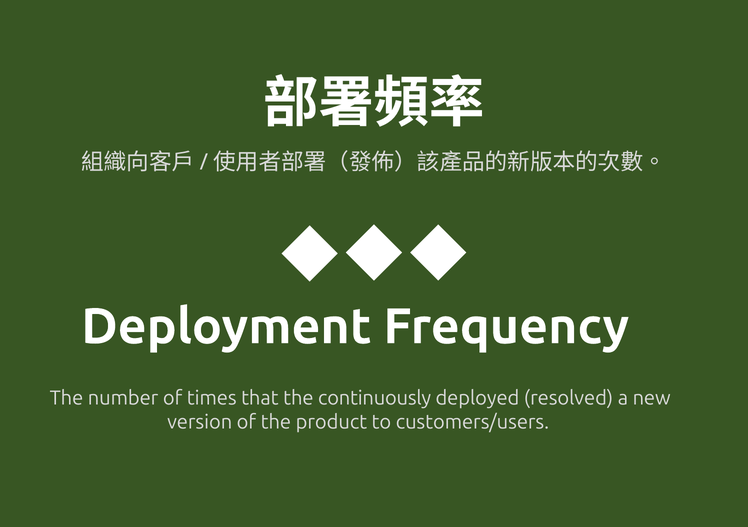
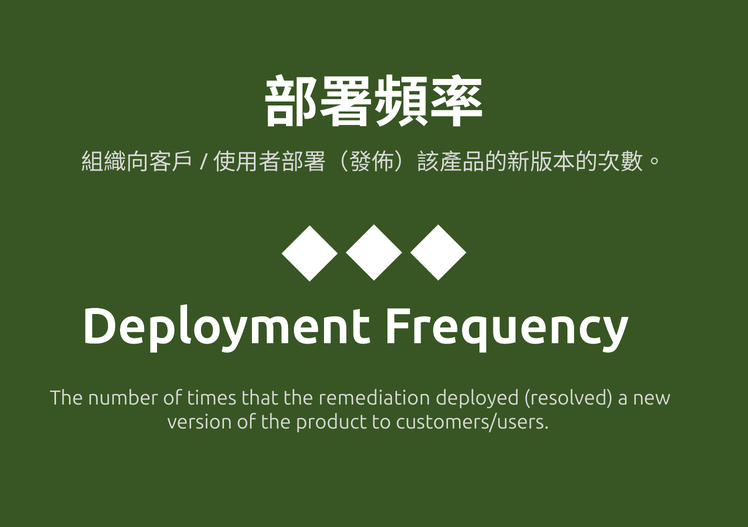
continuously: continuously -> remediation
